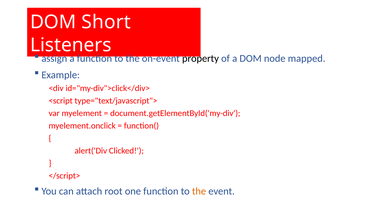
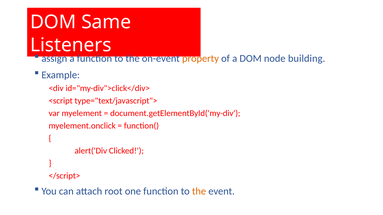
Short: Short -> Same
property colour: black -> orange
mapped: mapped -> building
